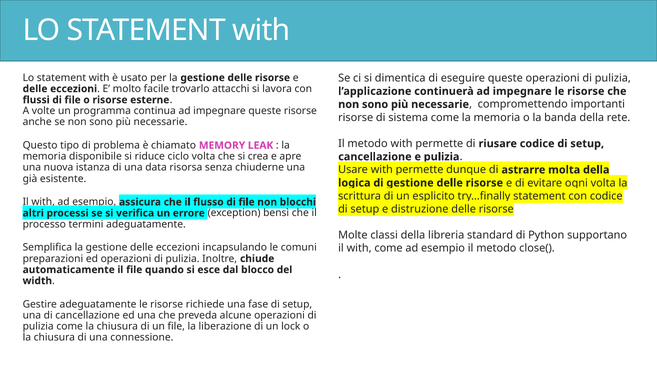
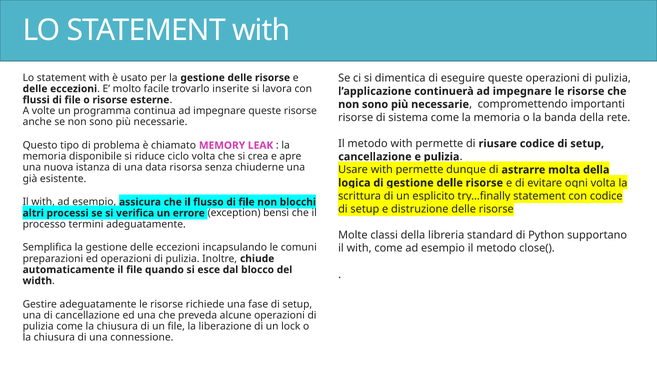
attacchi: attacchi -> inserite
